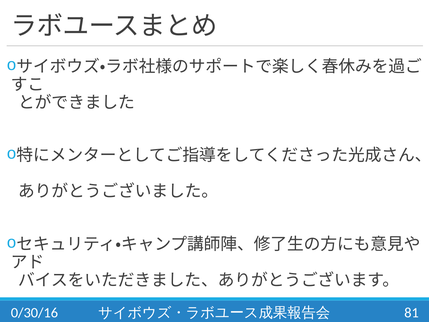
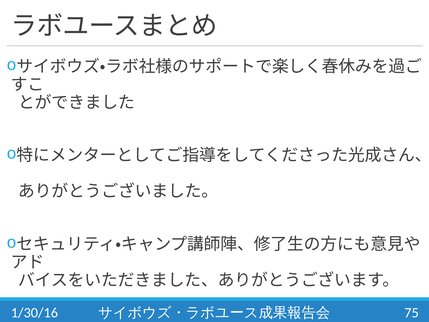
0/30/16: 0/30/16 -> 1/30/16
81: 81 -> 75
